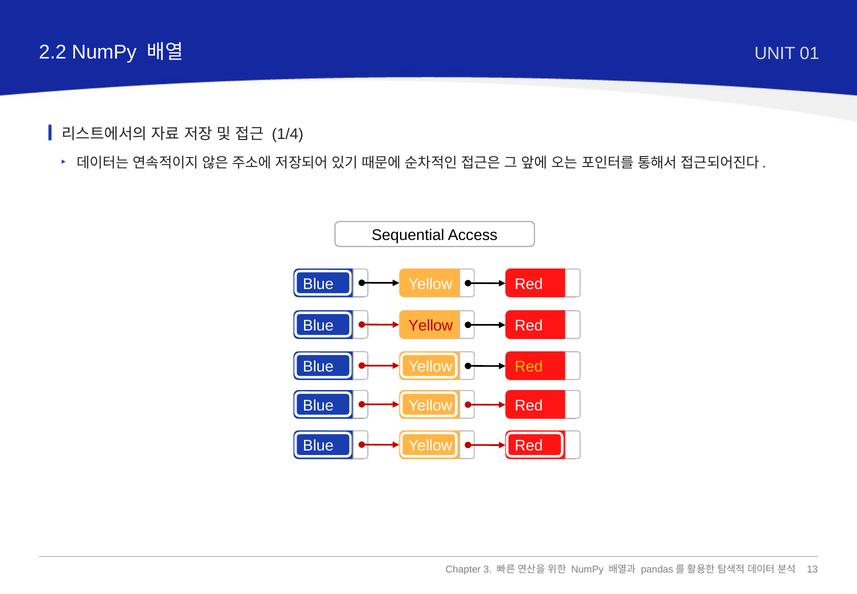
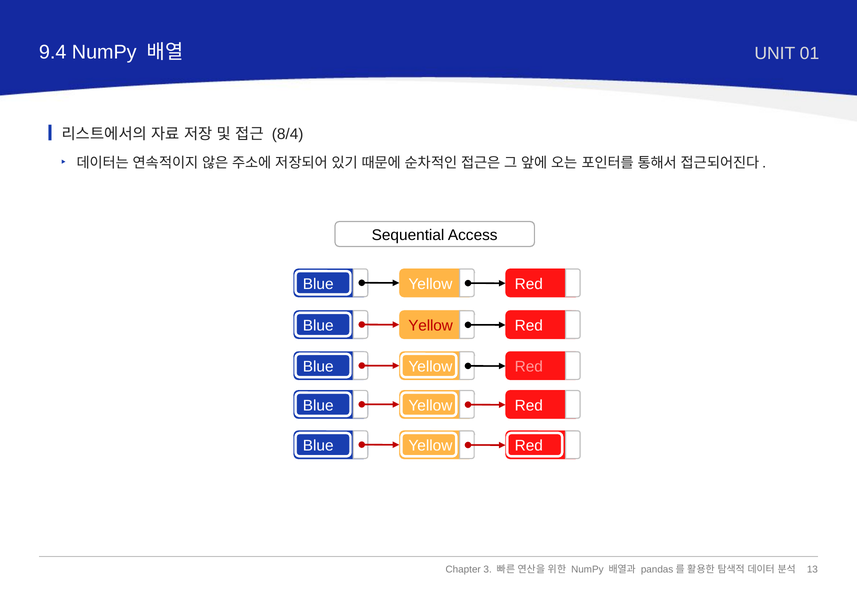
2.2: 2.2 -> 9.4
1/4: 1/4 -> 8/4
Red at (529, 366) colour: yellow -> pink
